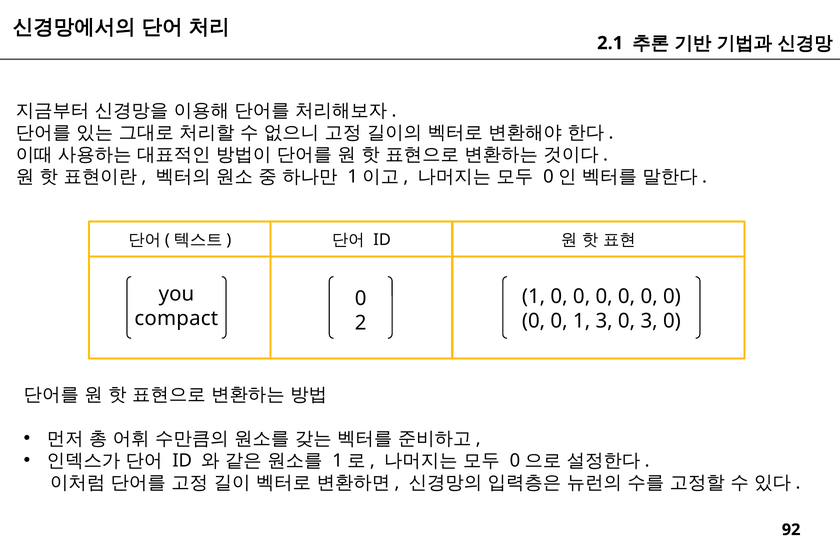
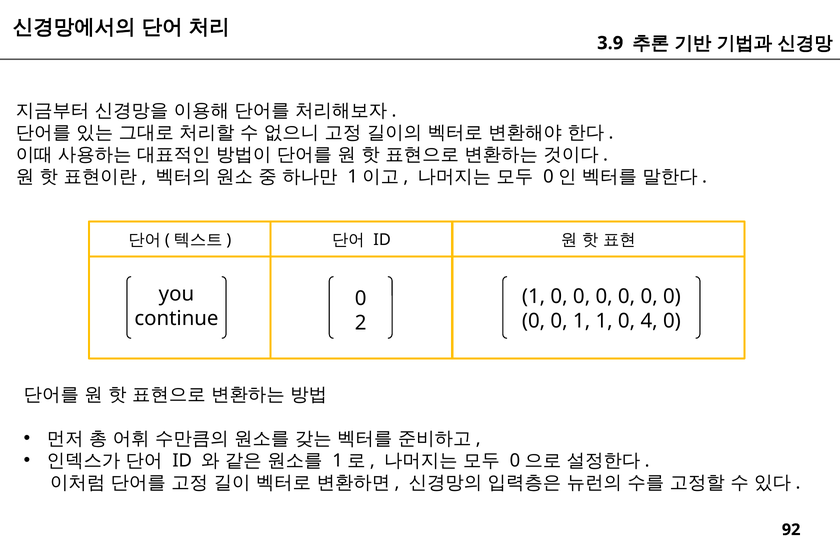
2.1: 2.1 -> 3.9
compact: compact -> continue
1 3: 3 -> 1
0 3: 3 -> 4
